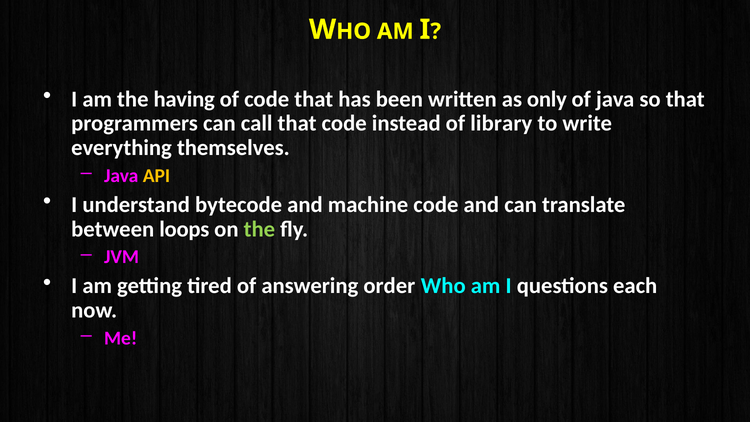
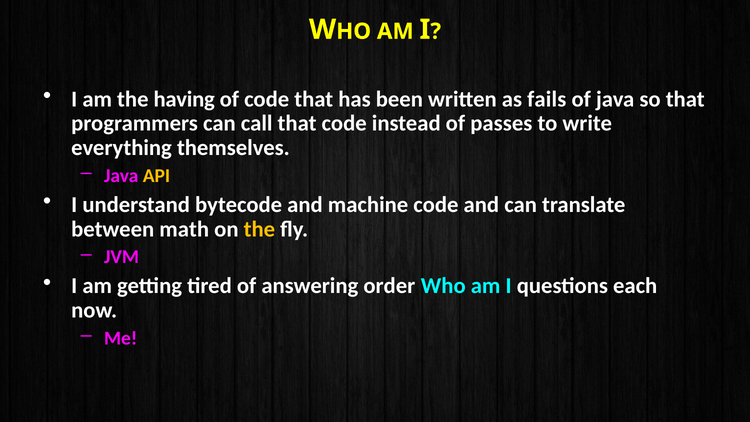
only: only -> fails
library: library -> passes
loops: loops -> math
the at (259, 229) colour: light green -> yellow
